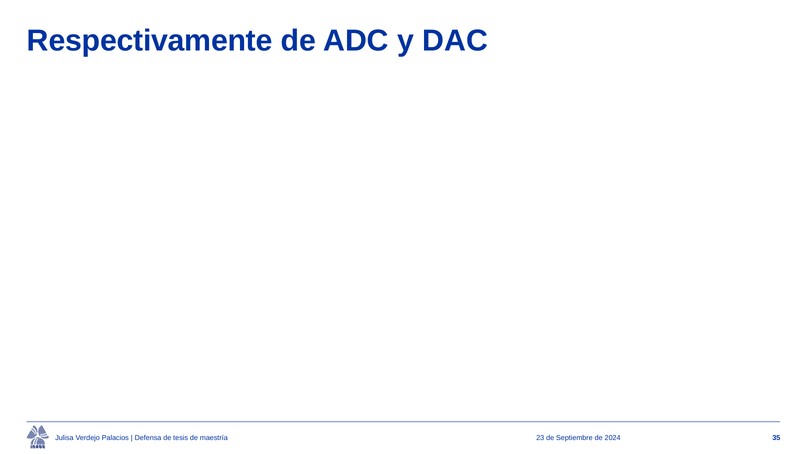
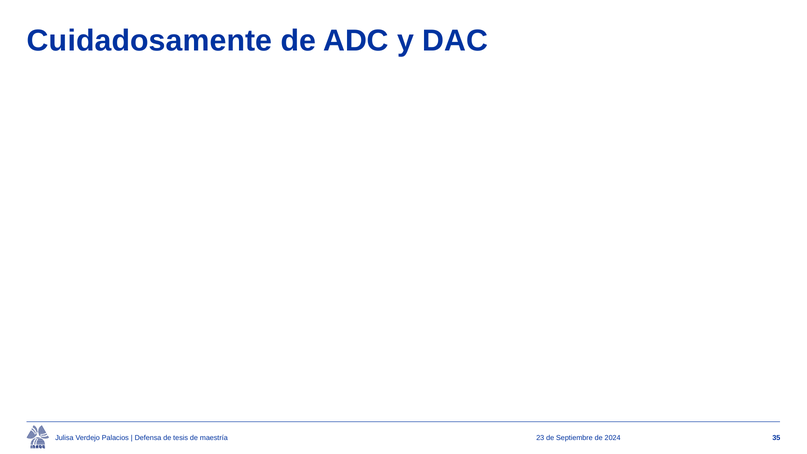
Respectivamente: Respectivamente -> Cuidadosamente
